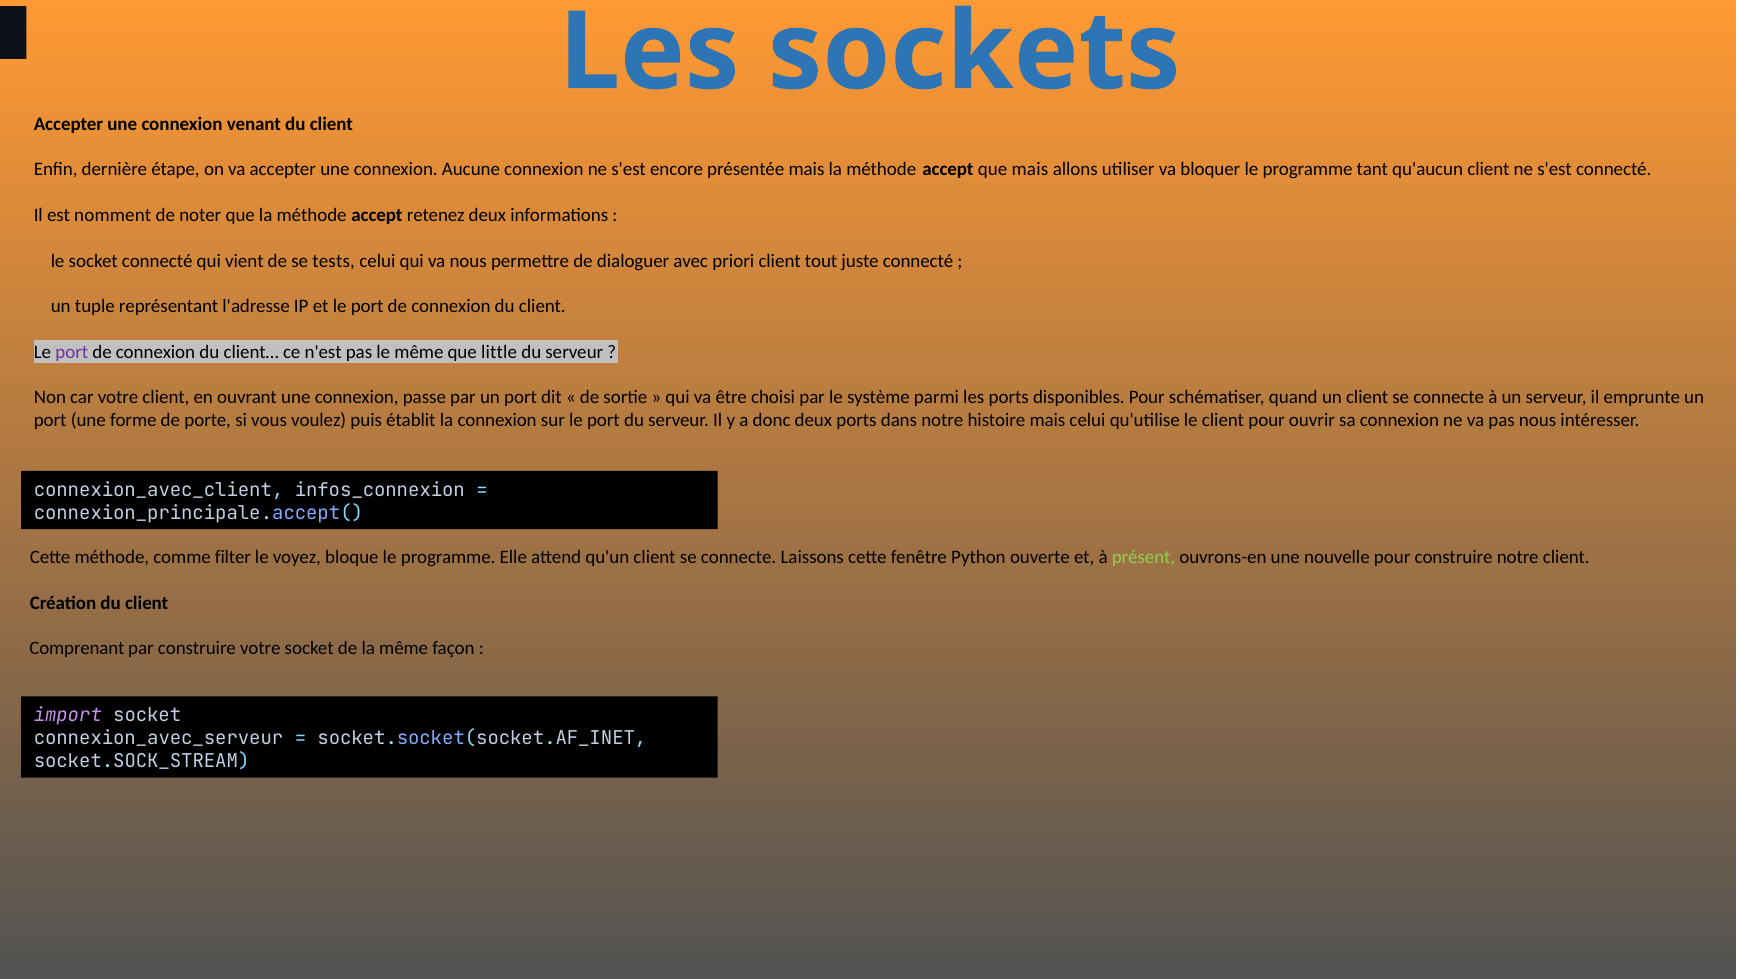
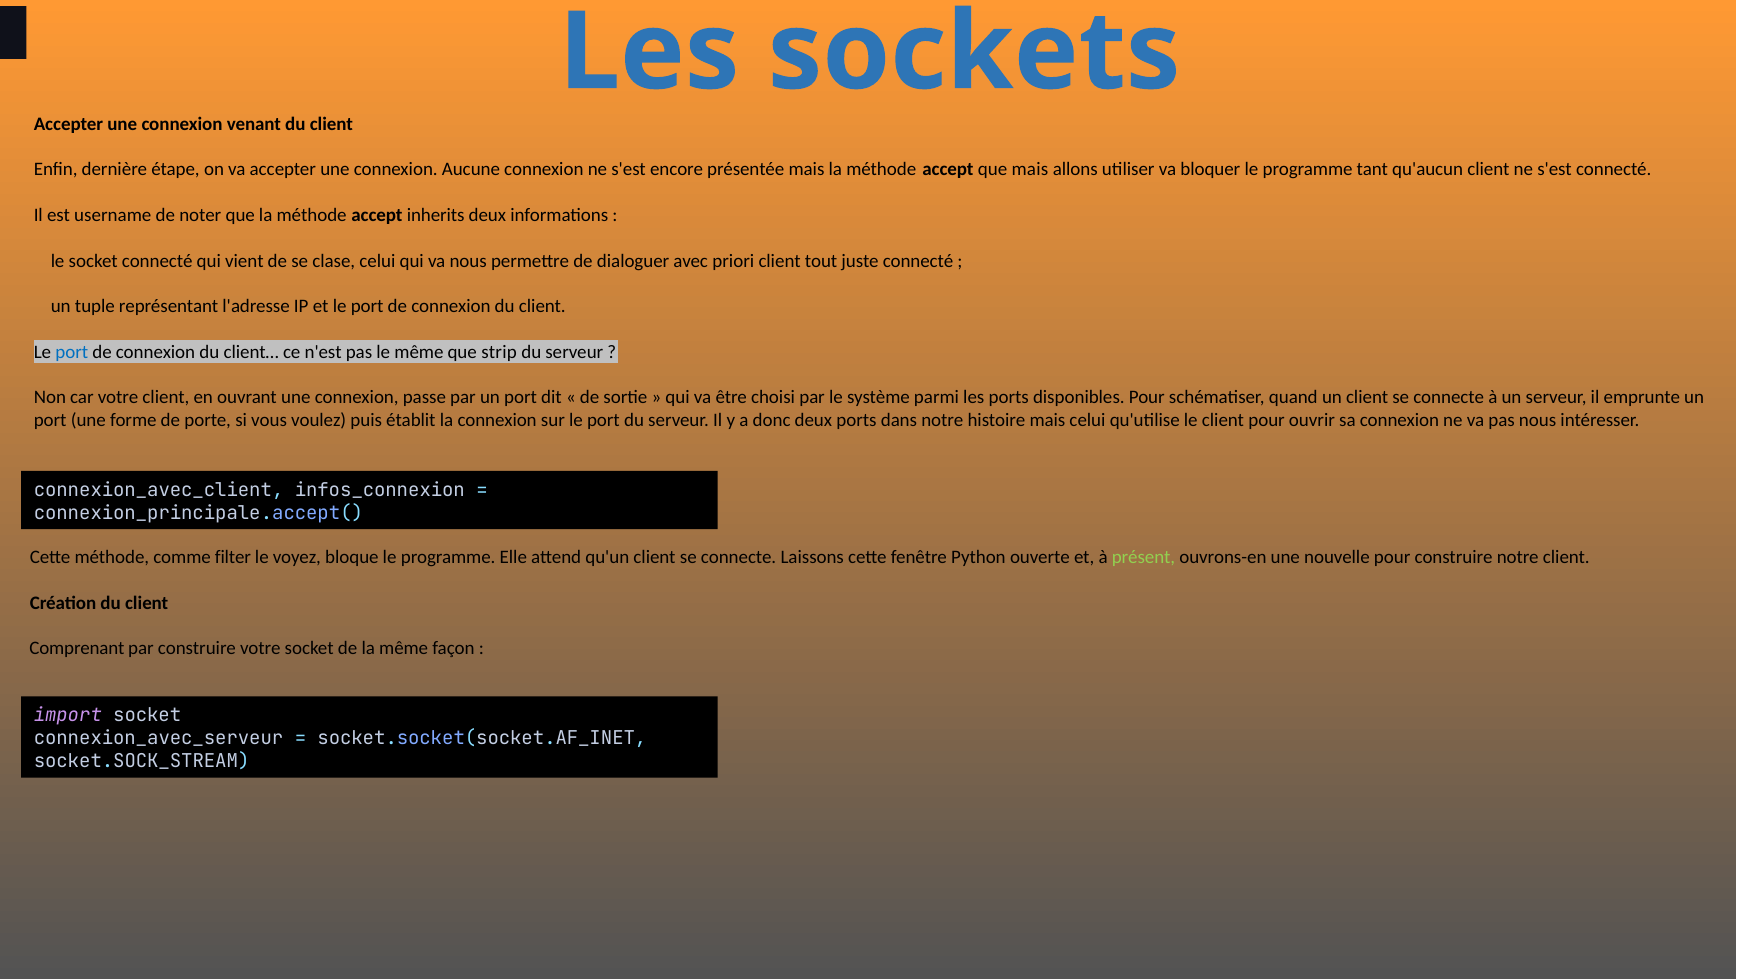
nomment: nomment -> username
retenez: retenez -> inherits
tests: tests -> clase
port at (72, 352) colour: purple -> blue
little: little -> strip
